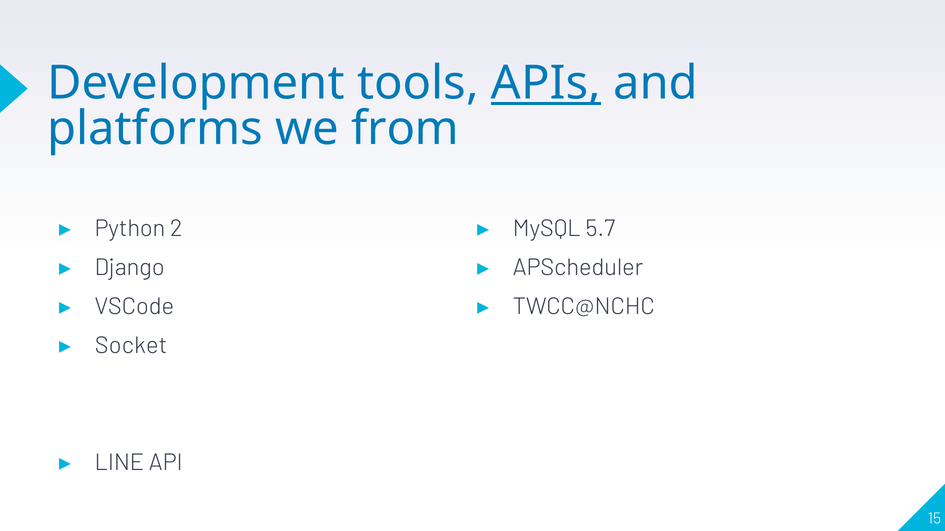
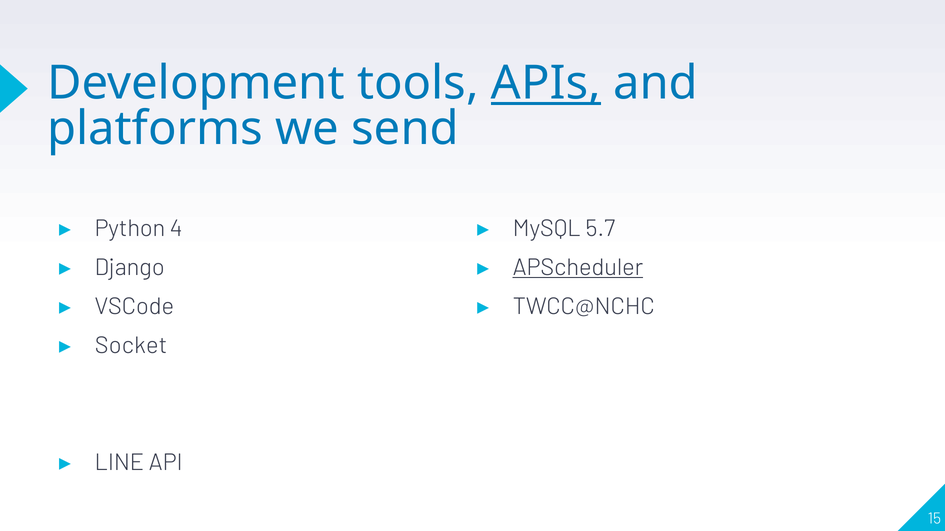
from: from -> send
2: 2 -> 4
APScheduler underline: none -> present
